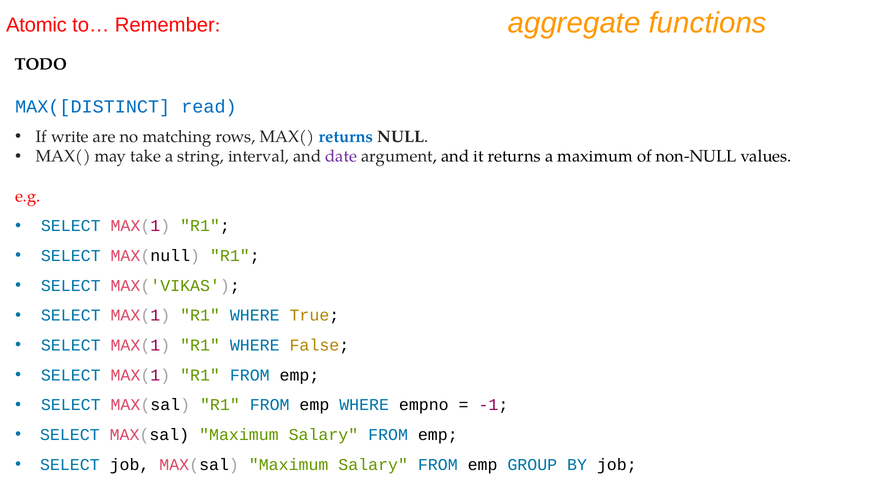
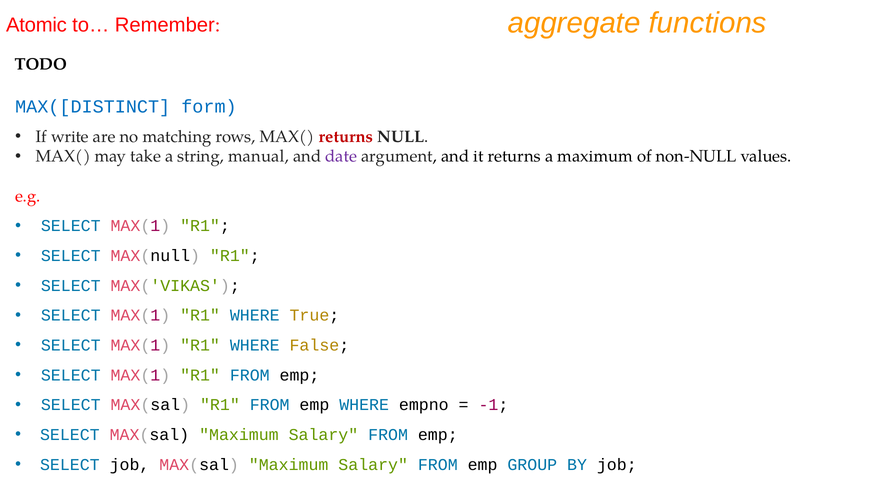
read: read -> form
returns at (346, 137) colour: blue -> red
interval: interval -> manual
